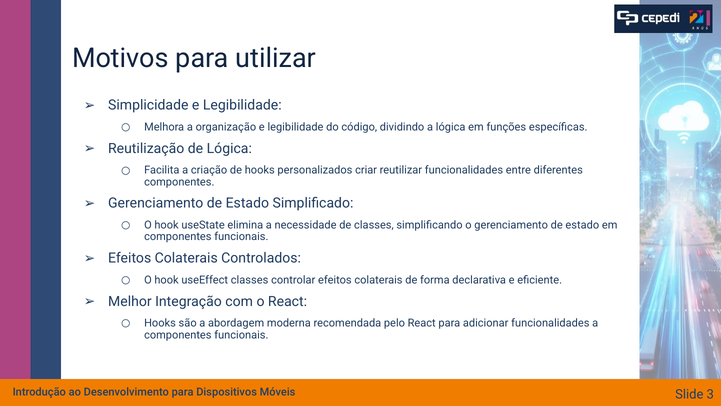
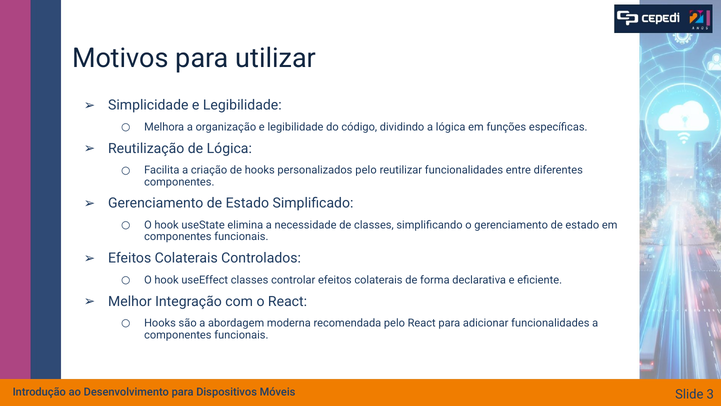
personalizados criar: criar -> pelo
